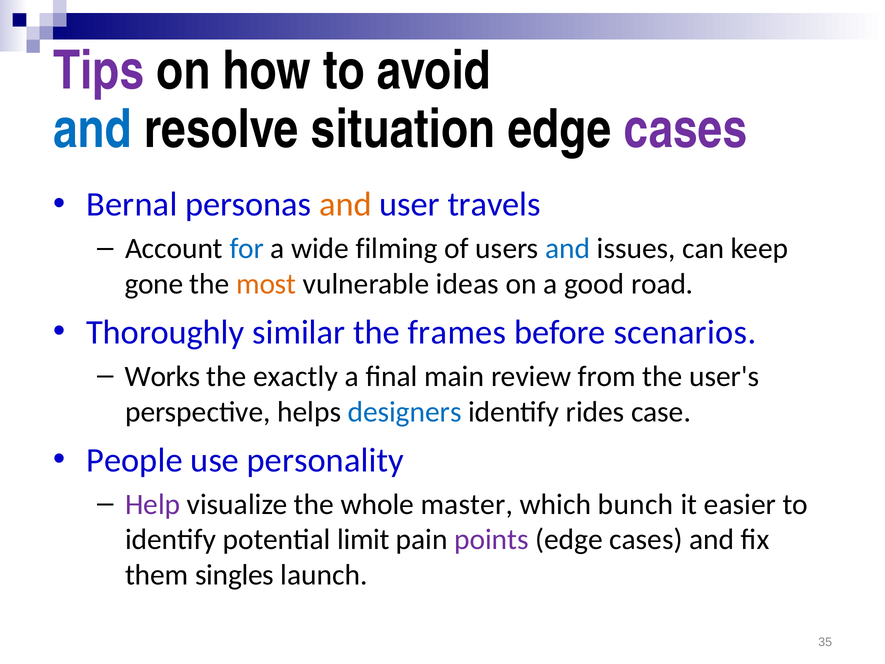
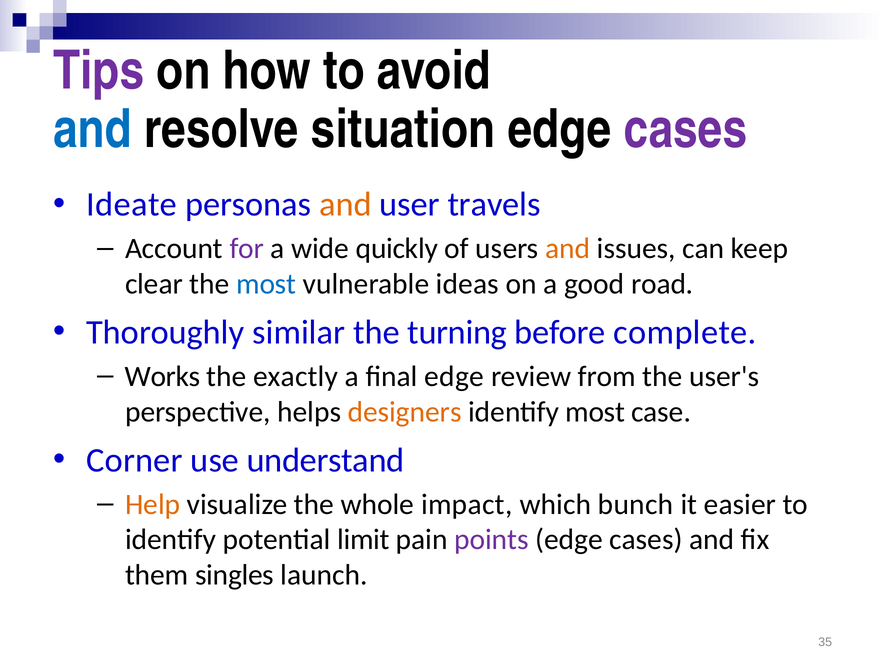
Bernal: Bernal -> Ideate
for colour: blue -> purple
filming: filming -> quickly
and at (568, 248) colour: blue -> orange
gone: gone -> clear
most at (266, 284) colour: orange -> blue
frames: frames -> turning
scenarios: scenarios -> complete
final main: main -> edge
designers colour: blue -> orange
identify rides: rides -> most
People: People -> Corner
personality: personality -> understand
Help colour: purple -> orange
master: master -> impact
